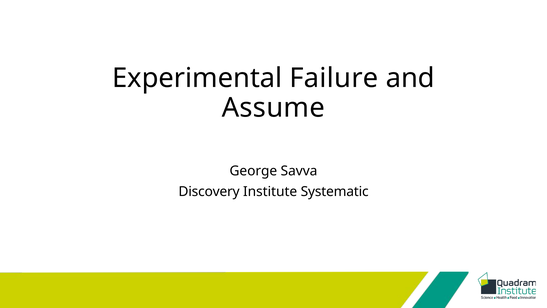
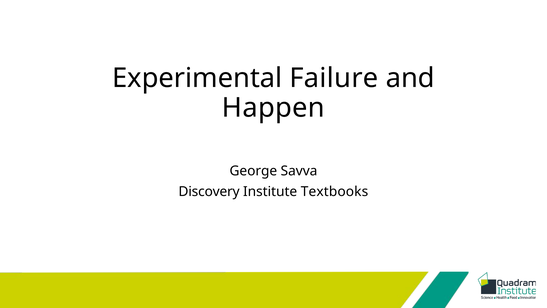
Assume: Assume -> Happen
Systematic: Systematic -> Textbooks
